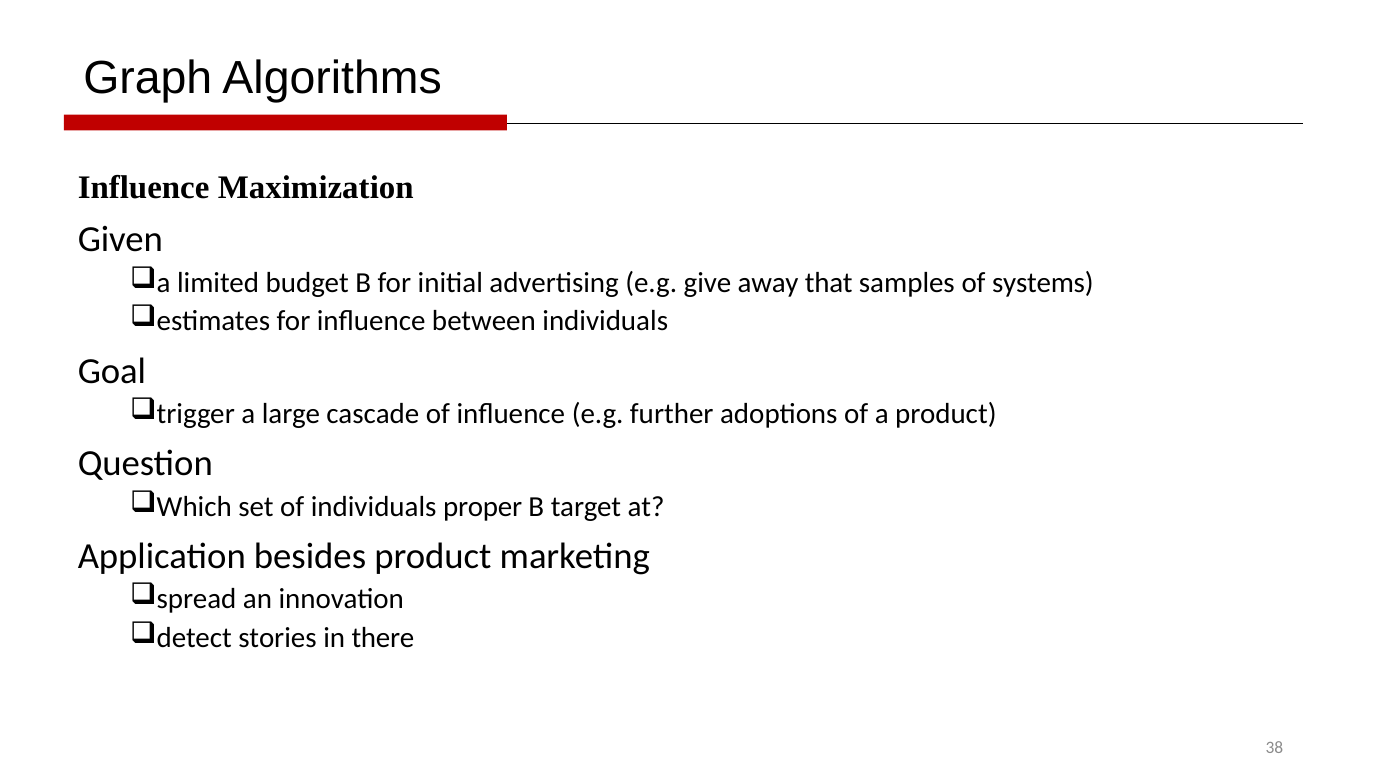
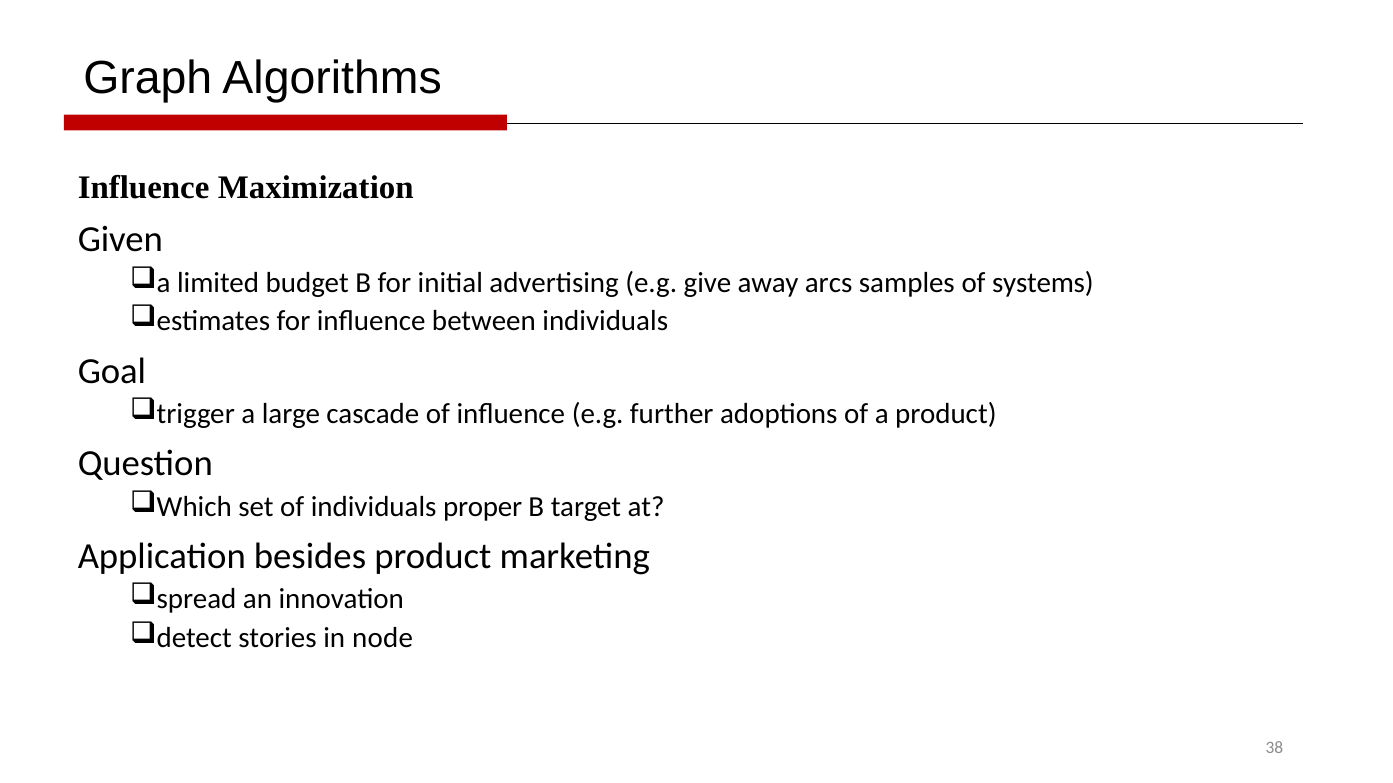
that: that -> arcs
there: there -> node
